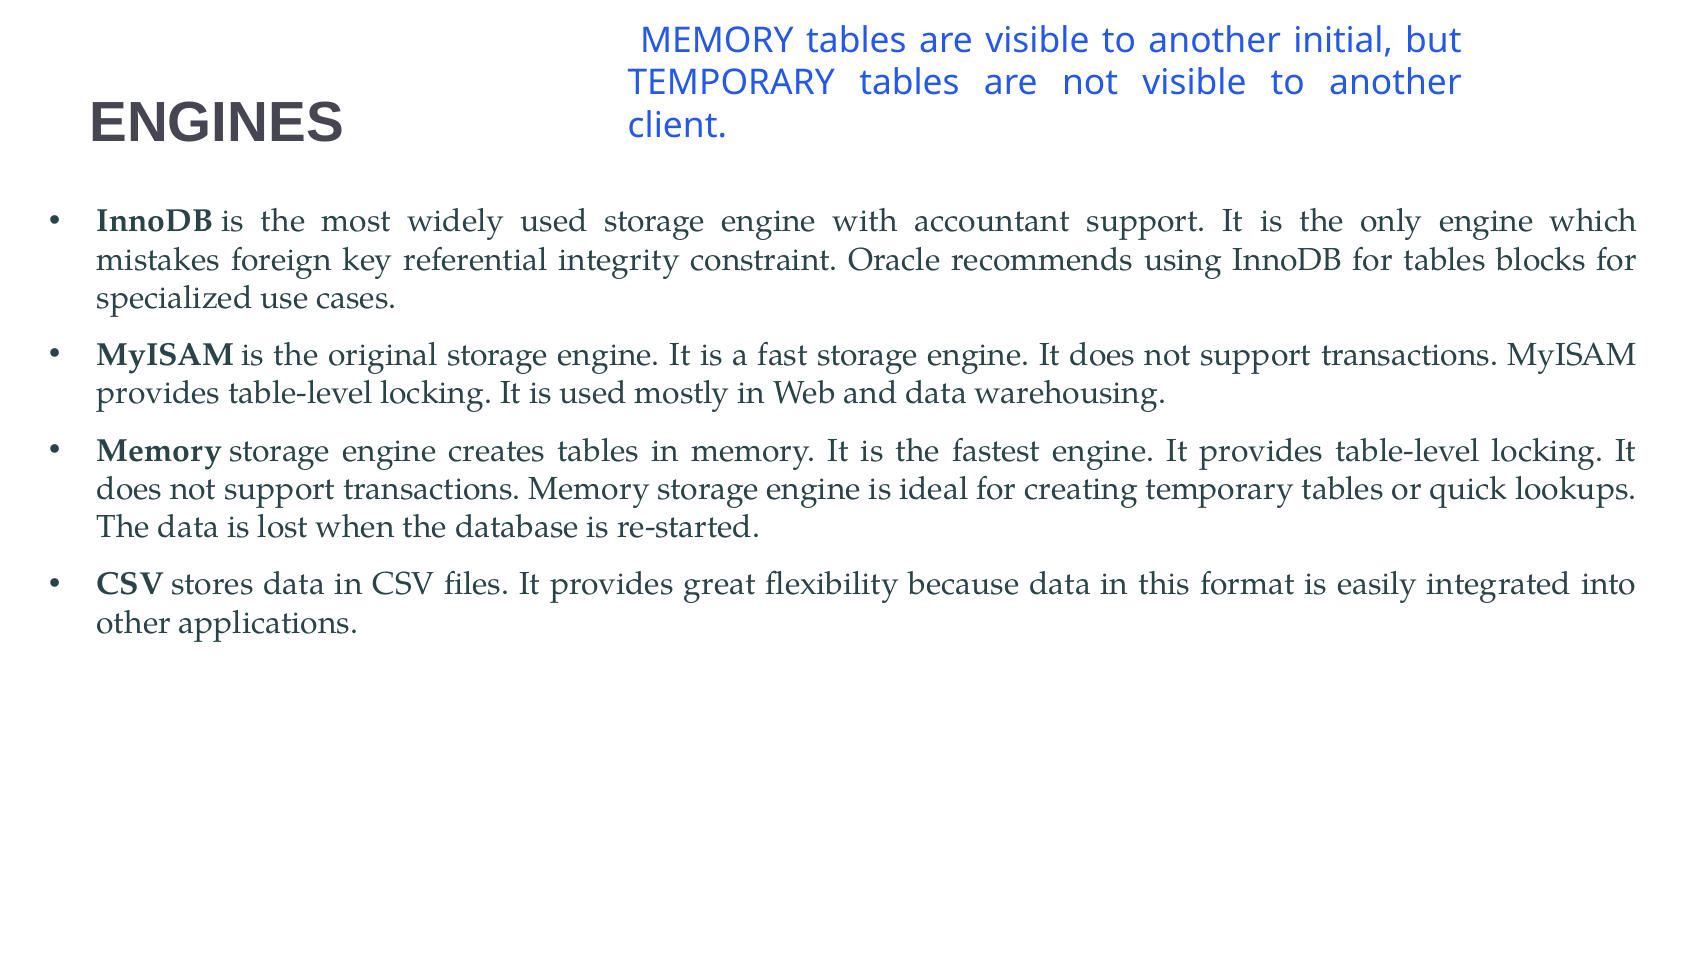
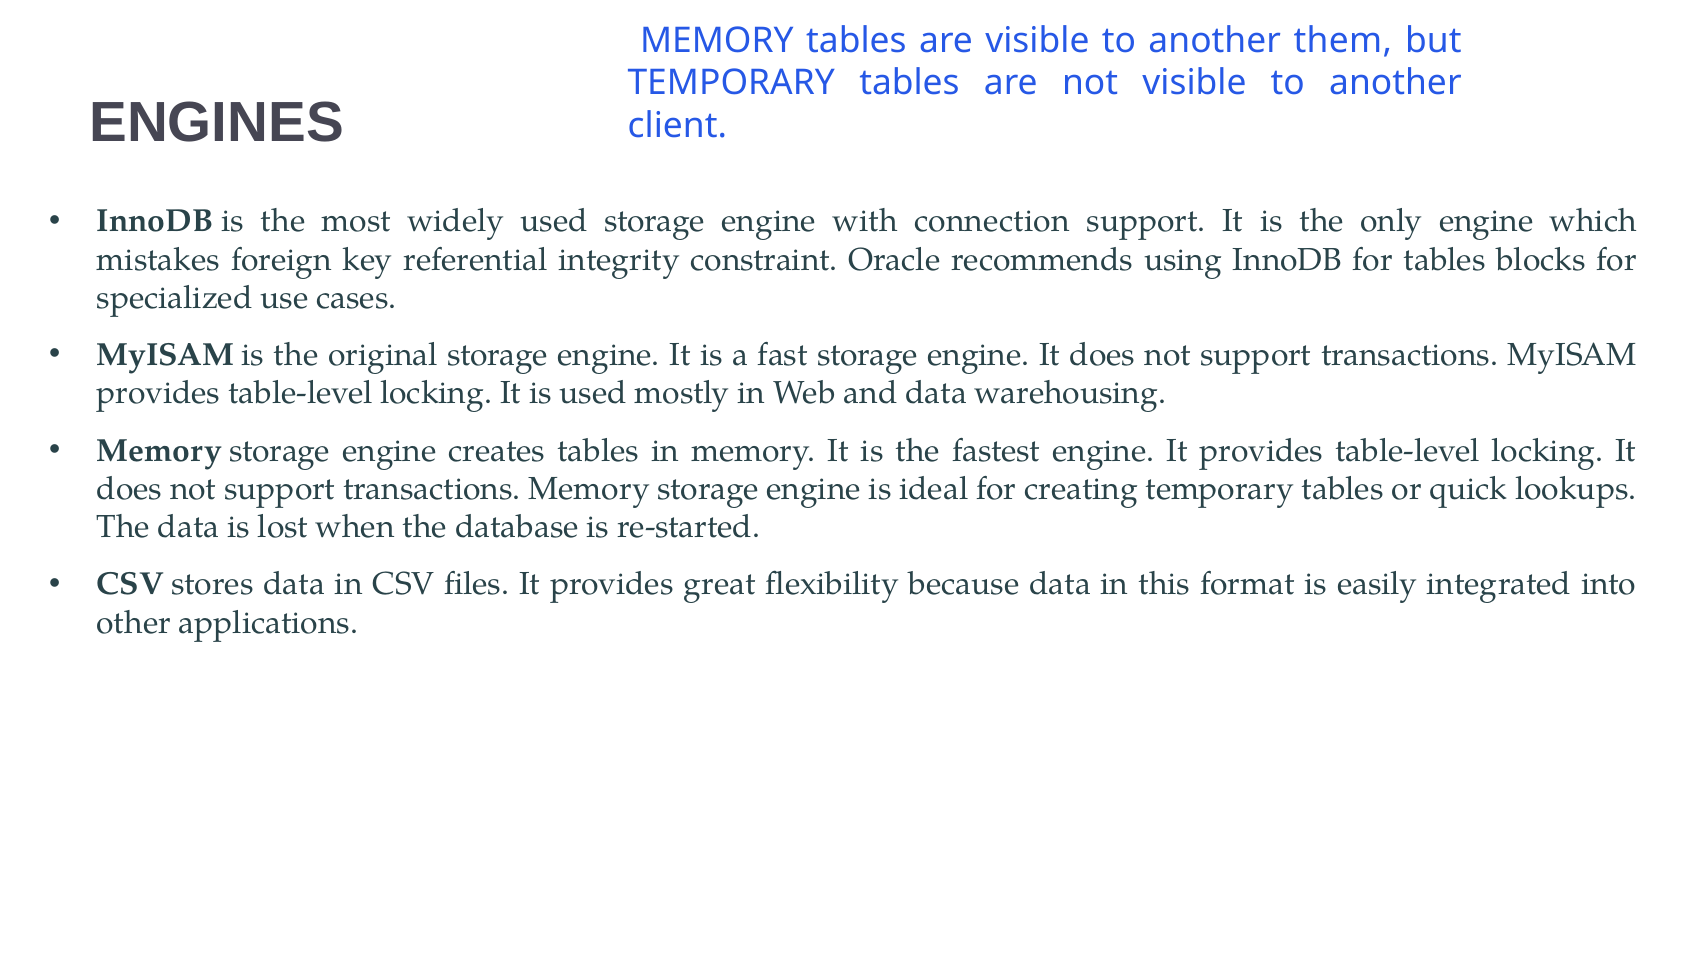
initial: initial -> them
accountant: accountant -> connection
